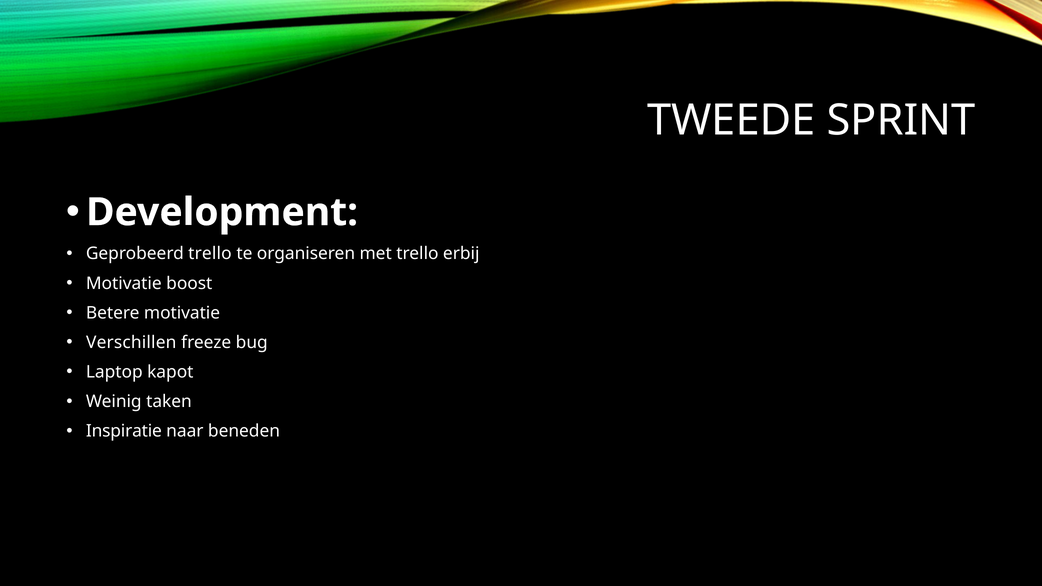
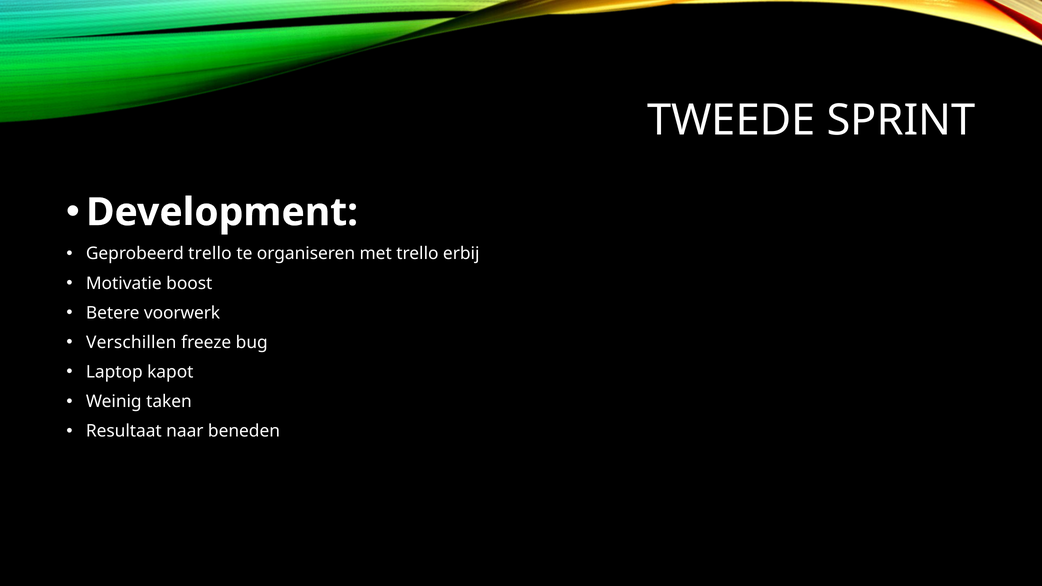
Betere motivatie: motivatie -> voorwerk
Inspiratie: Inspiratie -> Resultaat
